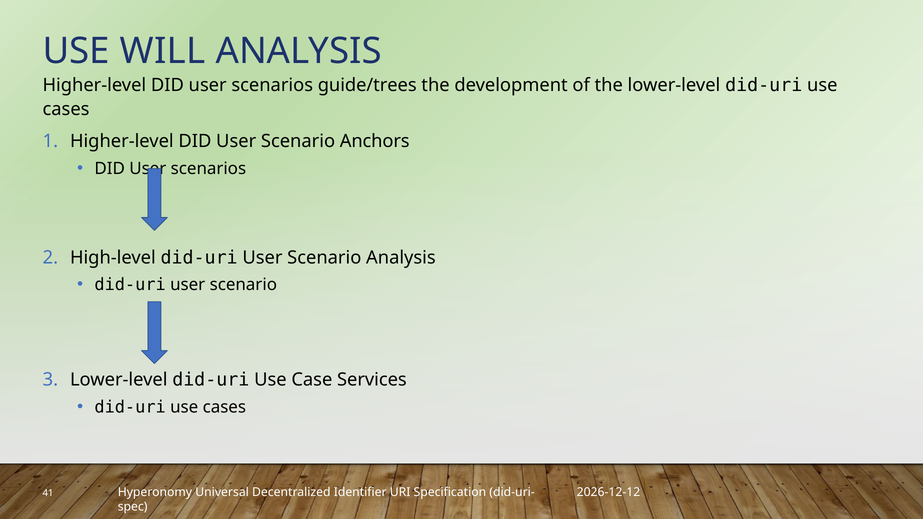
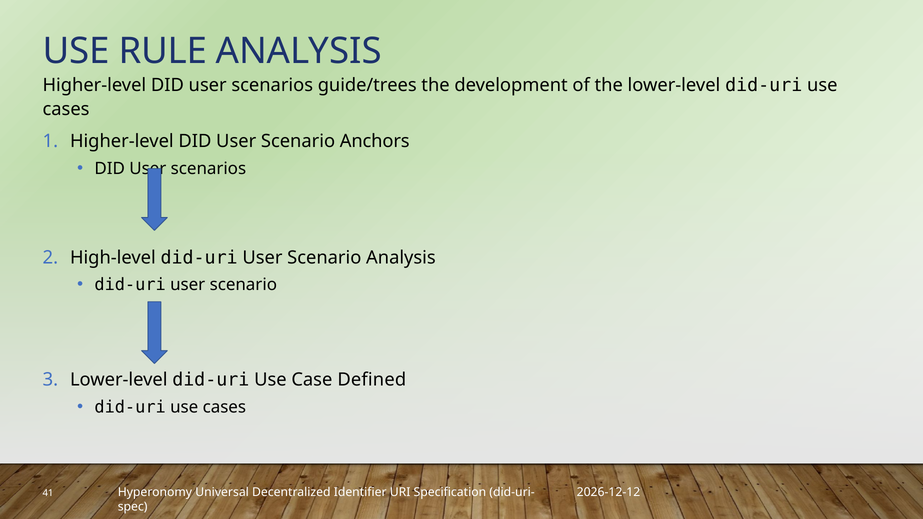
WILL: WILL -> RULE
Services: Services -> Defined
